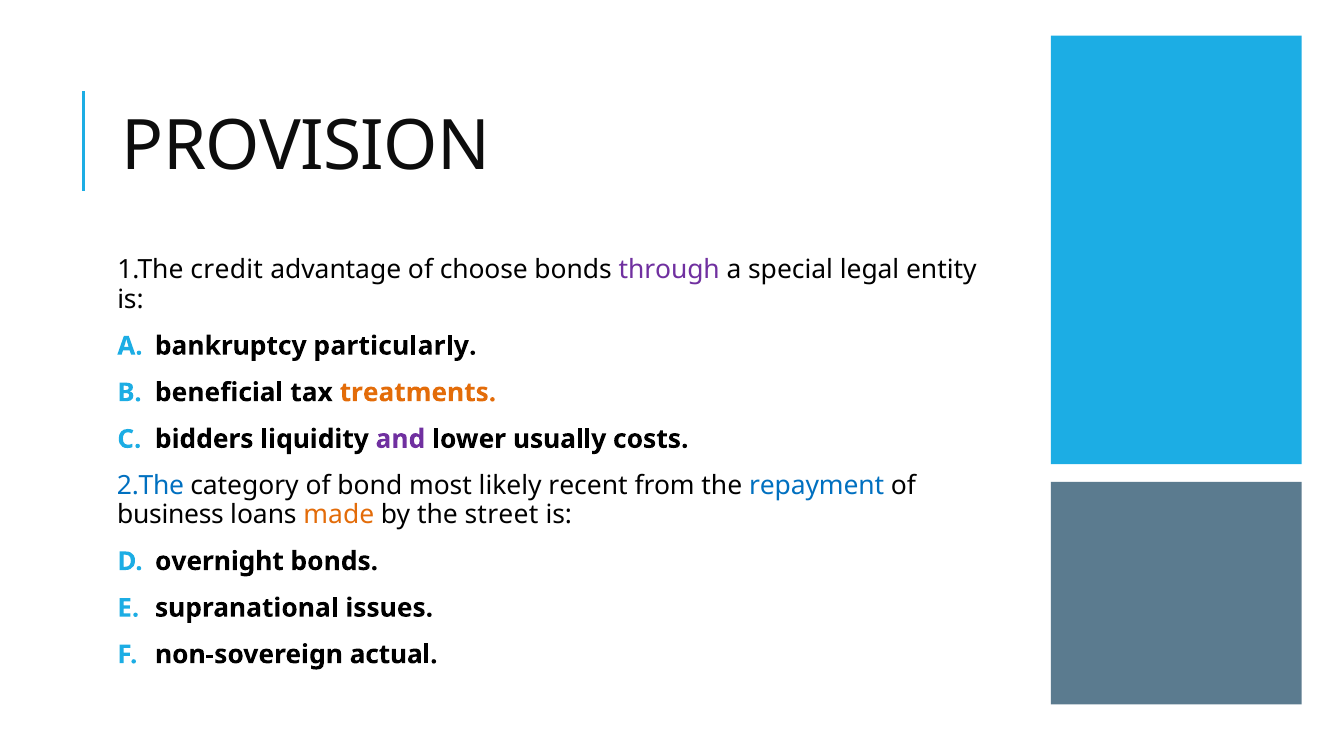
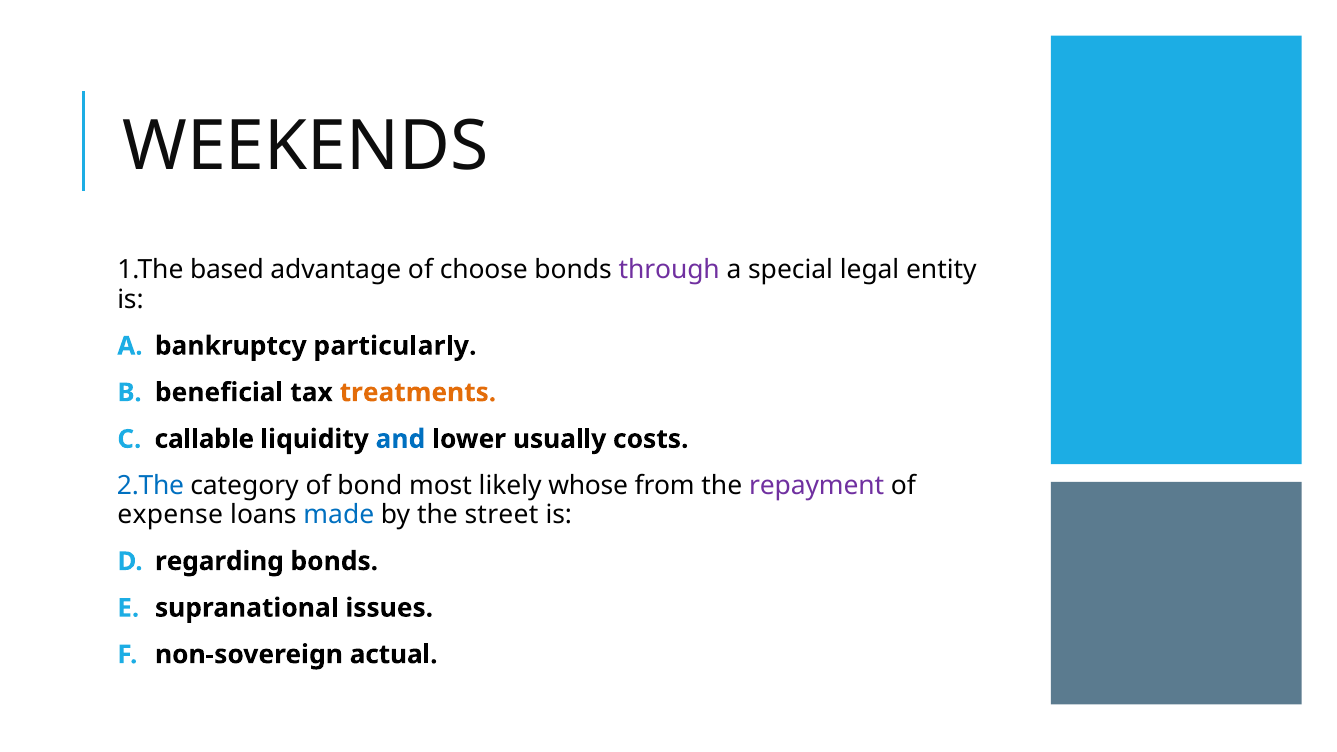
PROVISION: PROVISION -> WEEKENDS
credit: credit -> based
bidders: bidders -> callable
and colour: purple -> blue
recent: recent -> whose
repayment colour: blue -> purple
business: business -> expense
made colour: orange -> blue
overnight: overnight -> regarding
